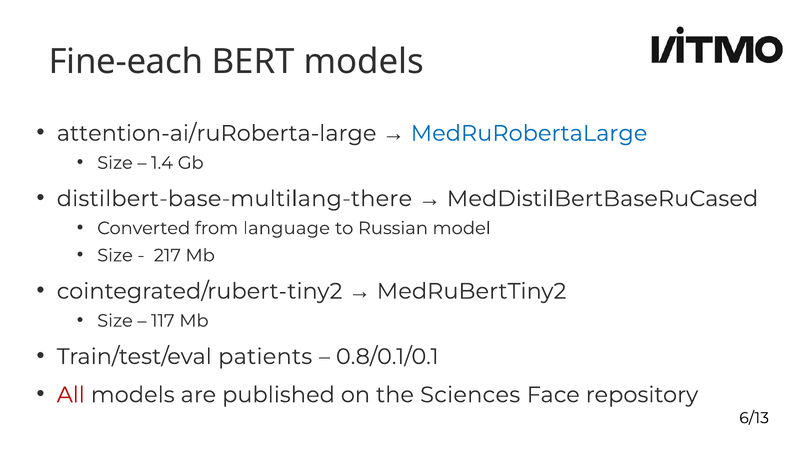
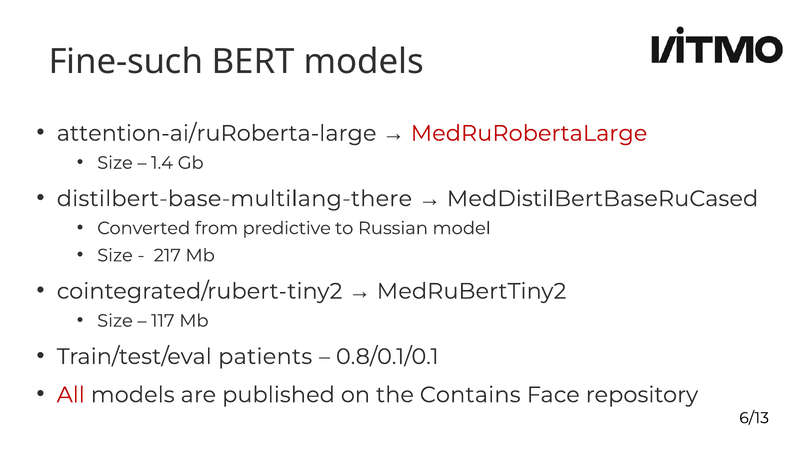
Fine-each: Fine-each -> Fine-such
MedRuRobertaLarge colour: blue -> red
language: language -> predictive
Sciences: Sciences -> Contains
